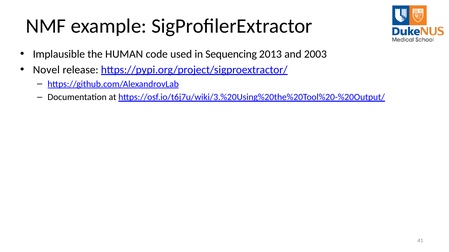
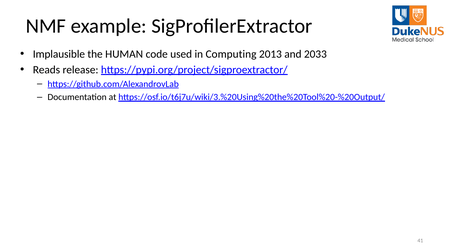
Sequencing: Sequencing -> Computing
2003: 2003 -> 2033
Novel: Novel -> Reads
